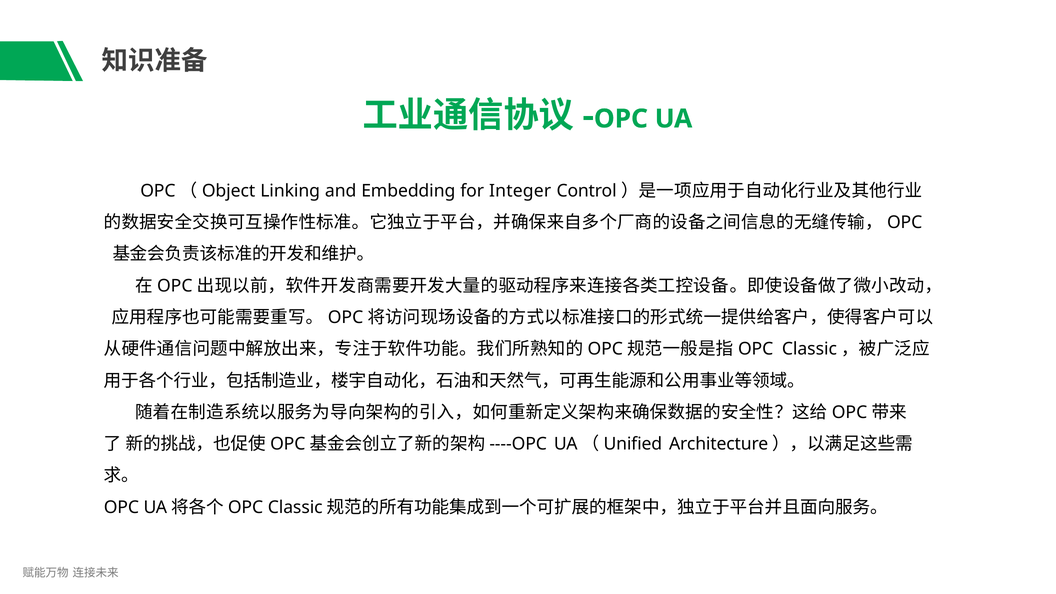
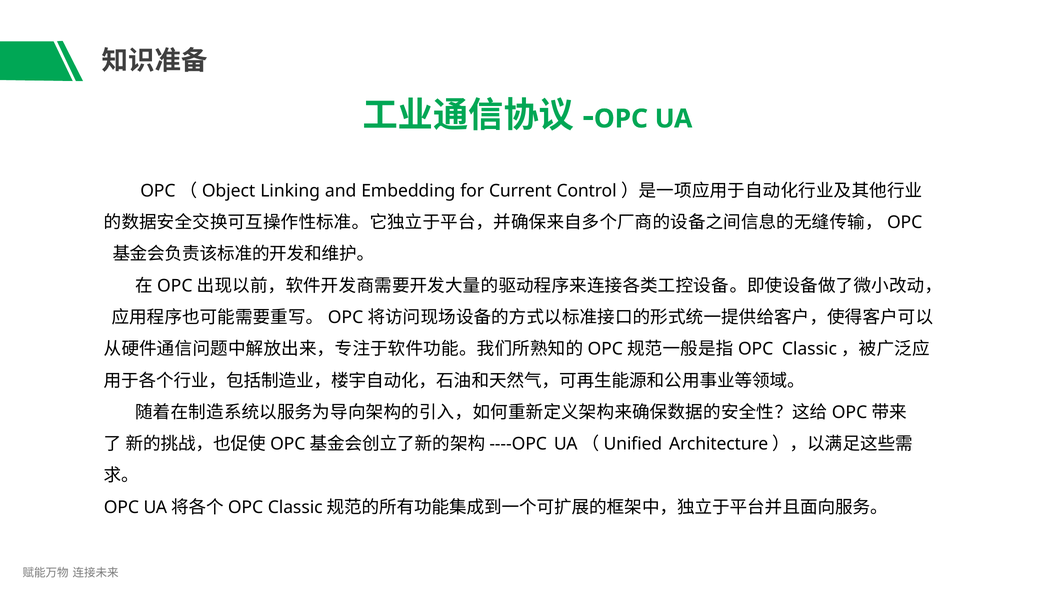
Integer: Integer -> Current
